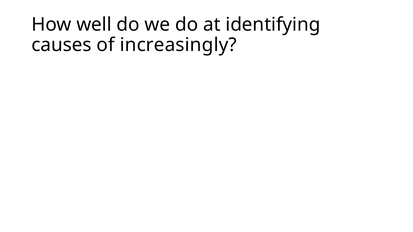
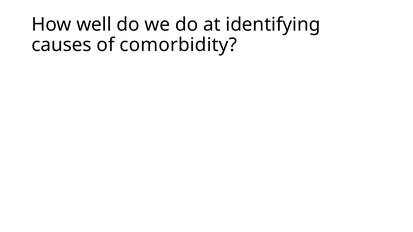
increasingly: increasingly -> comorbidity
